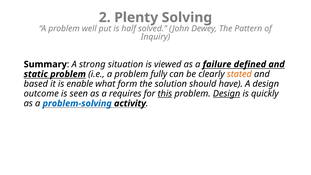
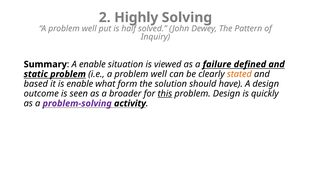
Plenty: Plenty -> Highly
A strong: strong -> enable
i.e a problem fully: fully -> well
requires: requires -> broader
Design at (227, 94) underline: present -> none
problem-solving colour: blue -> purple
